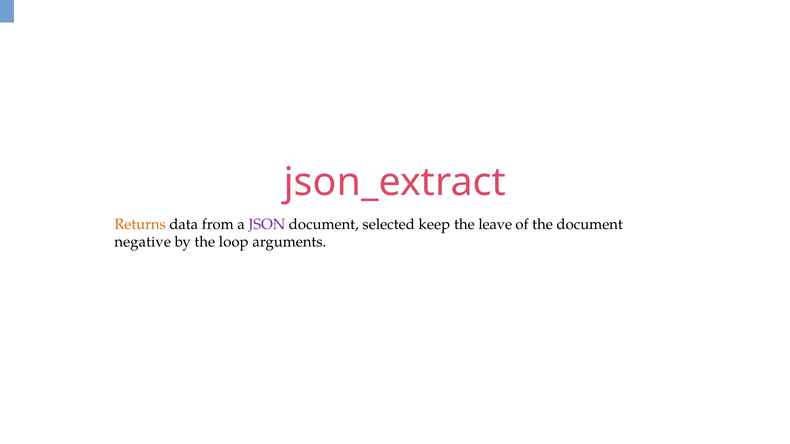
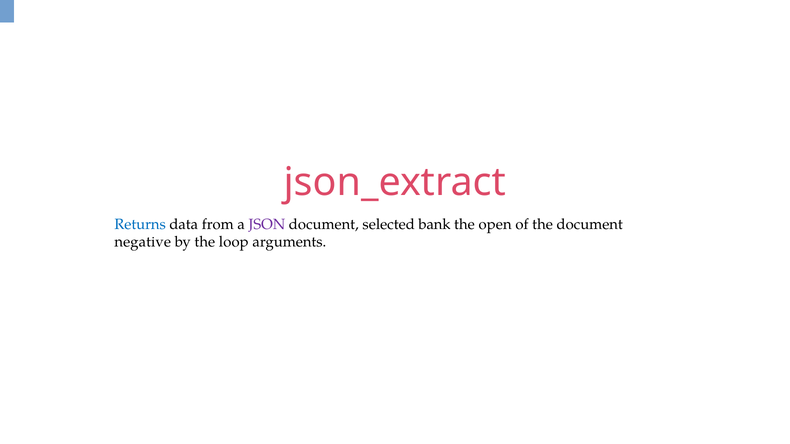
Returns colour: orange -> blue
keep: keep -> bank
leave: leave -> open
